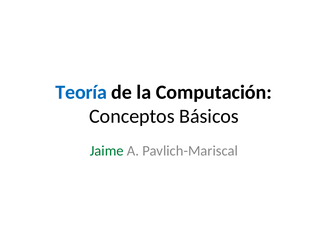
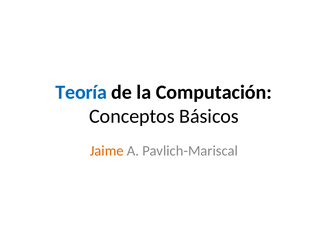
Jaime colour: green -> orange
